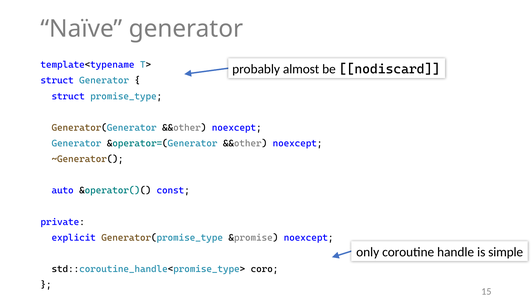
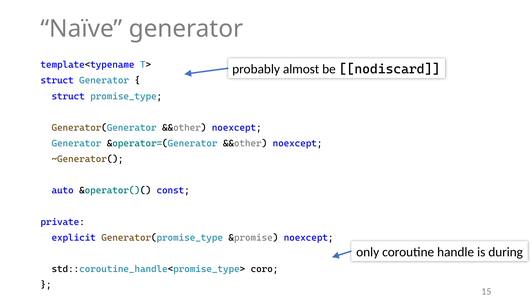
simple: simple -> during
